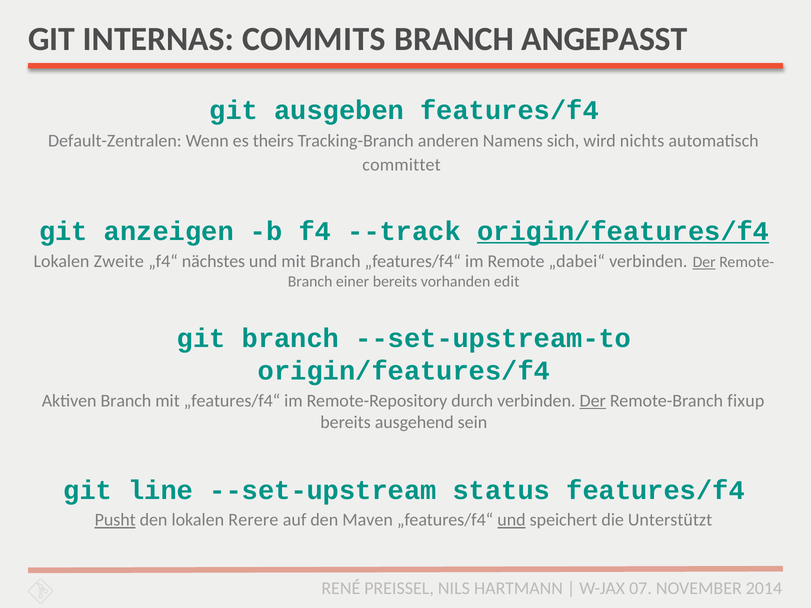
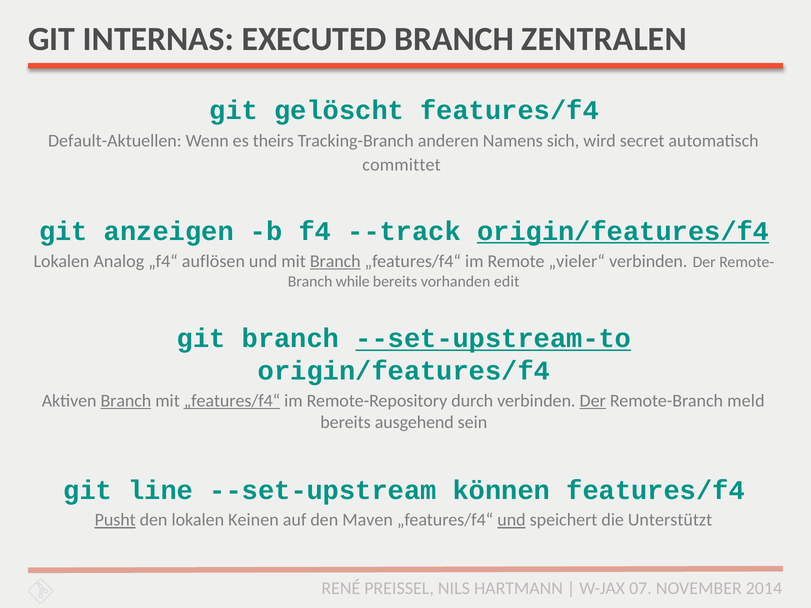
COMMITS: COMMITS -> EXECUTED
ANGEPASST: ANGEPASST -> ZENTRALEN
ausgeben: ausgeben -> gelöscht
Default-Zentralen: Default-Zentralen -> Default-Aktuellen
nichts: nichts -> secret
Zweite: Zweite -> Analog
nächstes: nächstes -> auflösen
Branch at (335, 261) underline: none -> present
„dabei“: „dabei“ -> „vieler“
Der at (704, 262) underline: present -> none
einer: einer -> while
--set-upstream-to underline: none -> present
Branch at (126, 401) underline: none -> present
„features/f4“ at (232, 401) underline: none -> present
fixup: fixup -> meld
status: status -> können
Rerere: Rerere -> Keinen
